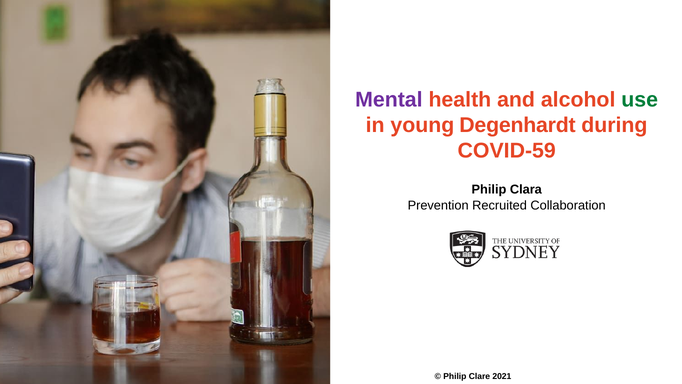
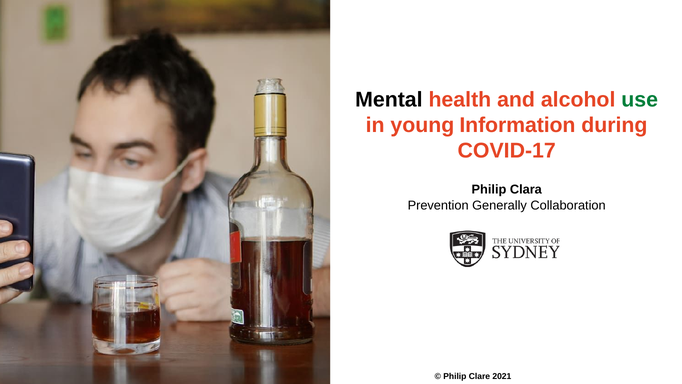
Mental colour: purple -> black
Degenhardt: Degenhardt -> Information
COVID-59: COVID-59 -> COVID-17
Recruited: Recruited -> Generally
